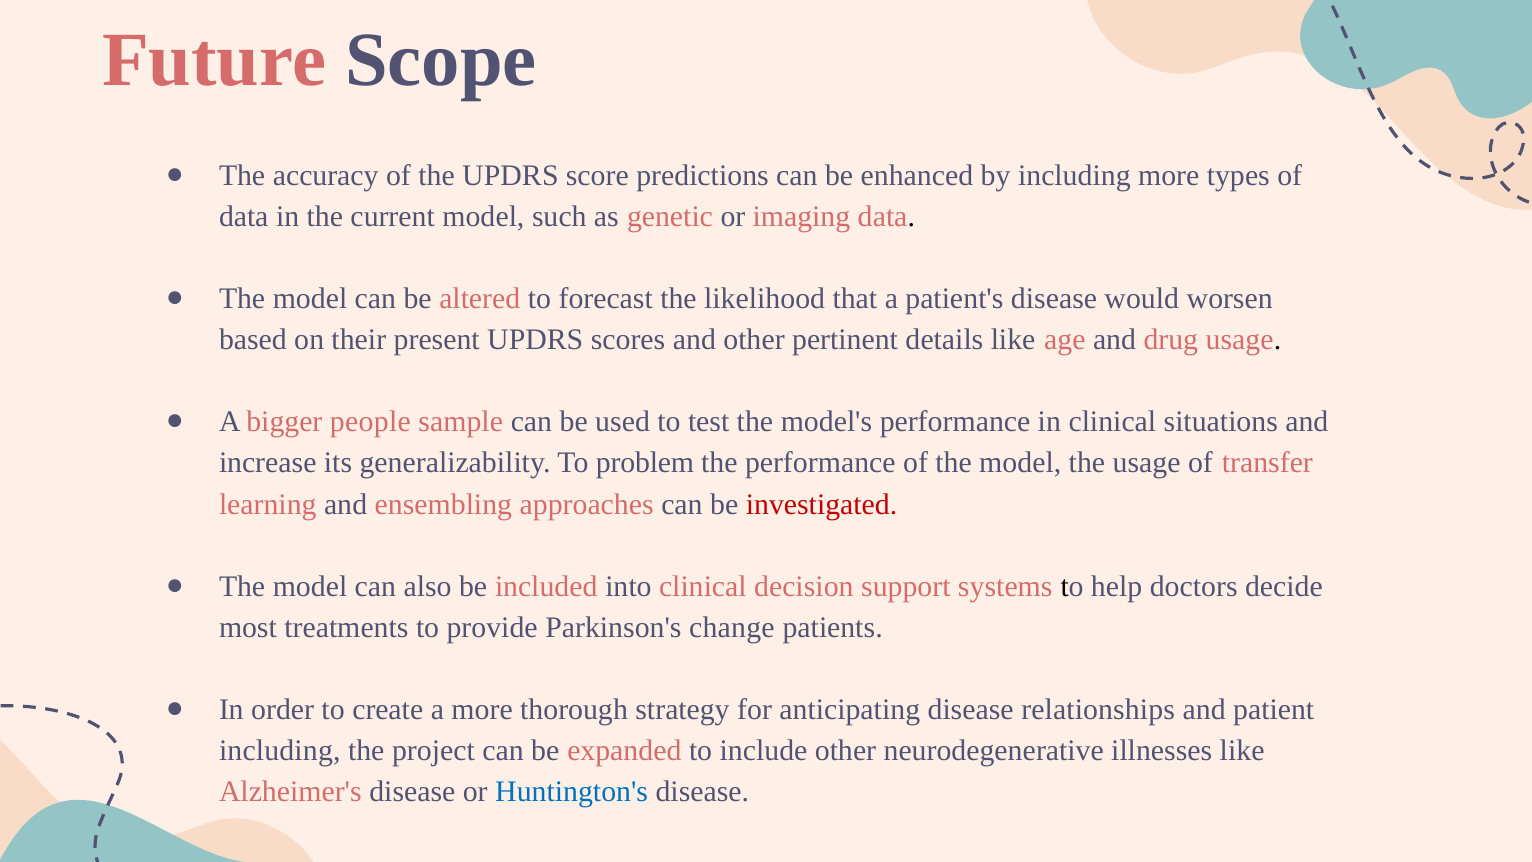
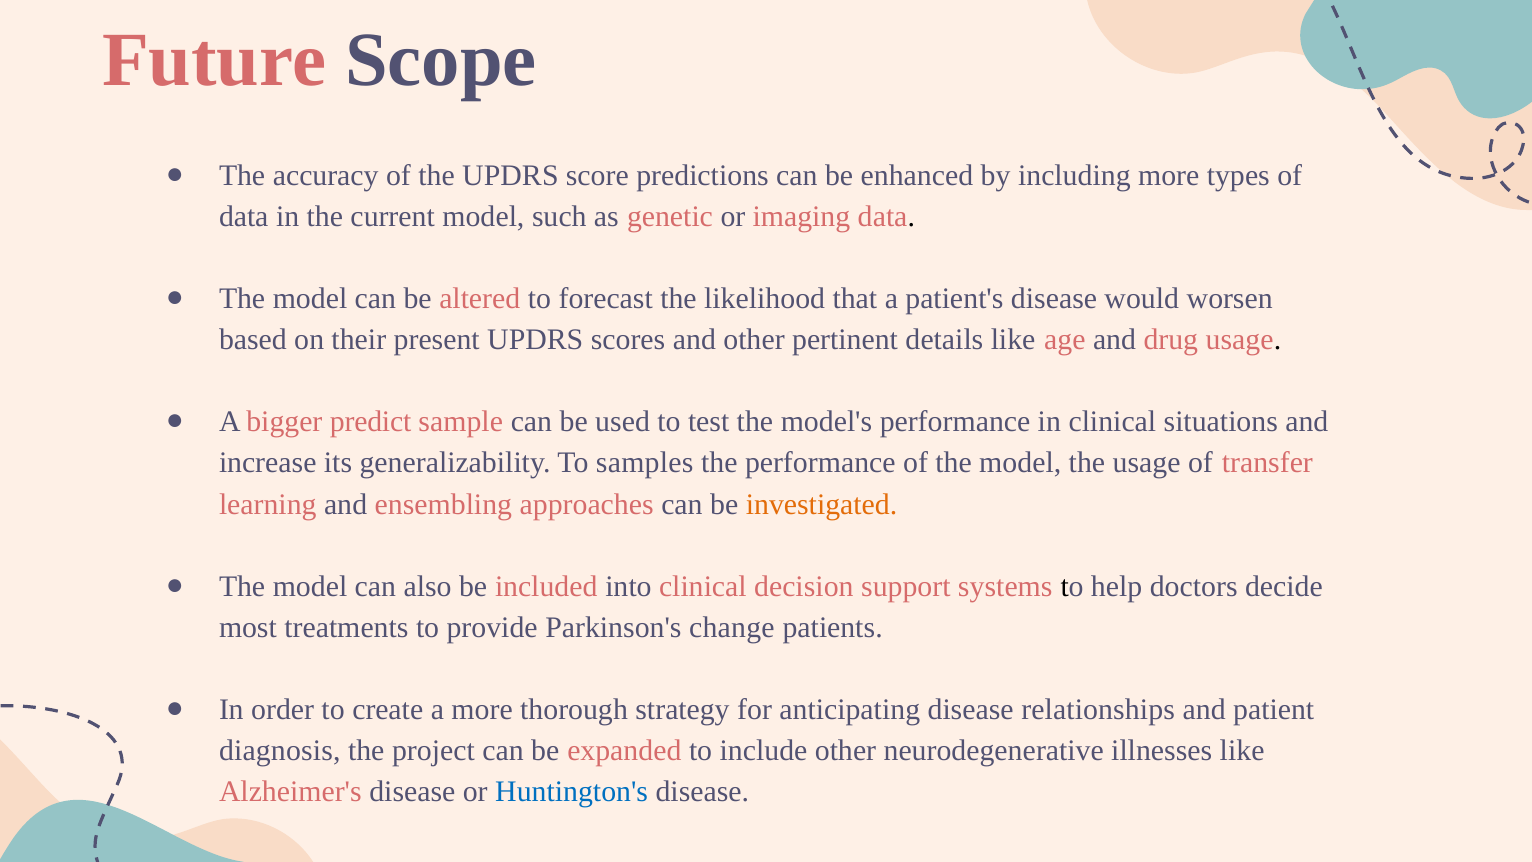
people: people -> predict
problem: problem -> samples
investigated colour: red -> orange
including at (280, 750): including -> diagnosis
